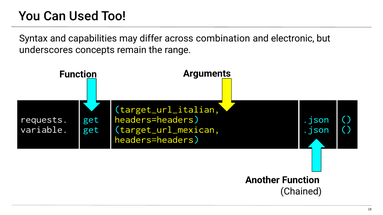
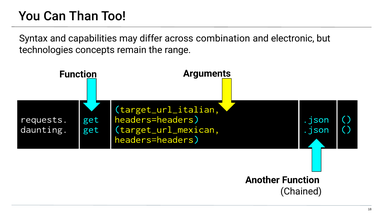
Used: Used -> Than
underscores: underscores -> technologies
variable: variable -> daunting
